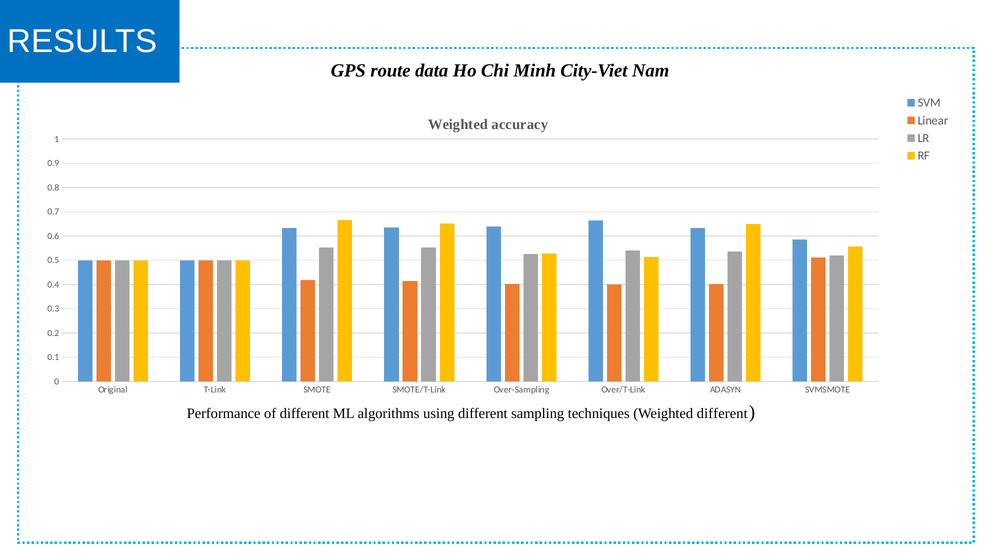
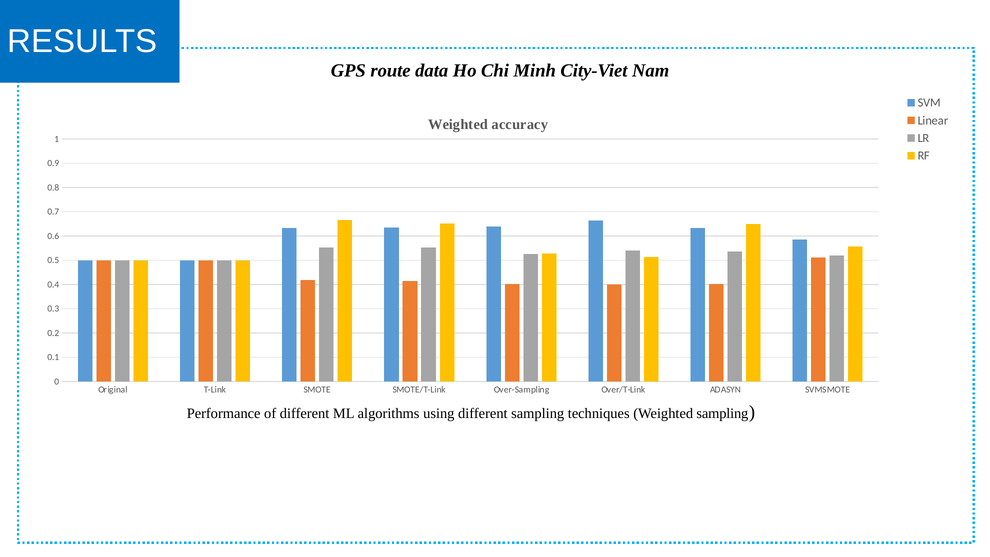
Weighted different: different -> sampling
